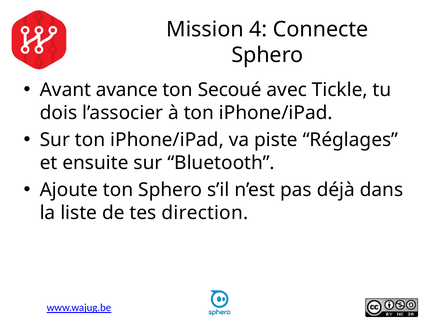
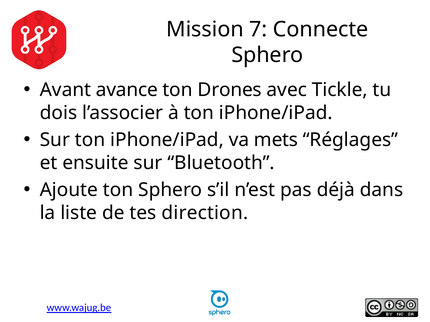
4: 4 -> 7
Secoué: Secoué -> Drones
piste: piste -> mets
